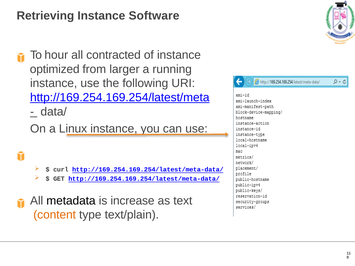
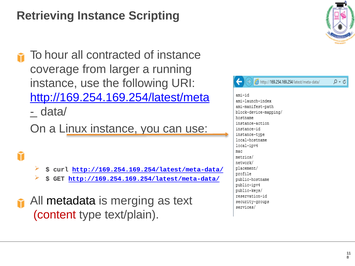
Software: Software -> Scripting
optimized: optimized -> coverage
increase: increase -> merging
content colour: orange -> red
